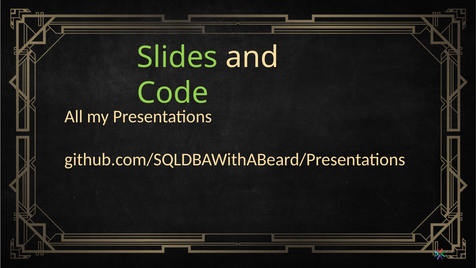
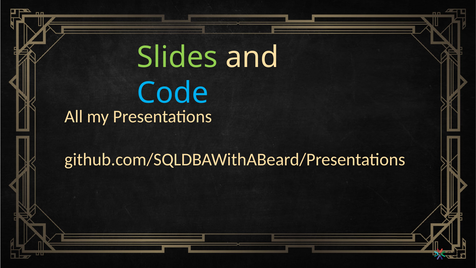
Code colour: light green -> light blue
